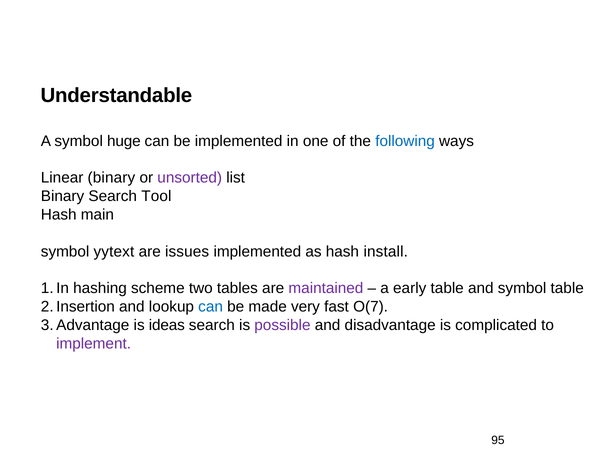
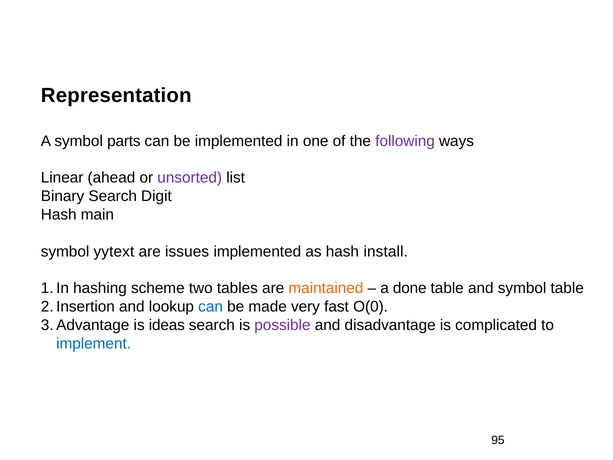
Understandable: Understandable -> Representation
huge: huge -> parts
following colour: blue -> purple
Linear binary: binary -> ahead
Tool: Tool -> Digit
maintained colour: purple -> orange
early: early -> done
O(7: O(7 -> O(0
implement colour: purple -> blue
